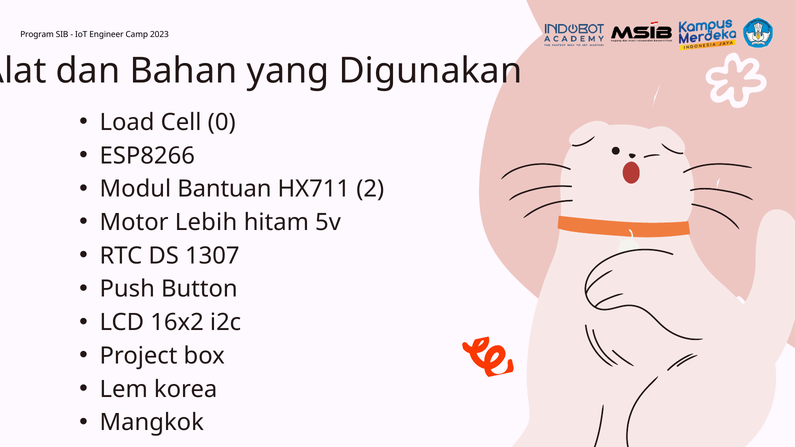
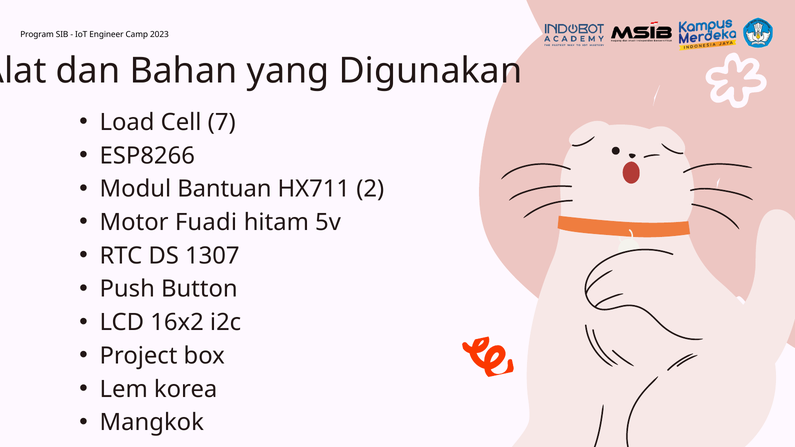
0: 0 -> 7
Lebih: Lebih -> Fuadi
